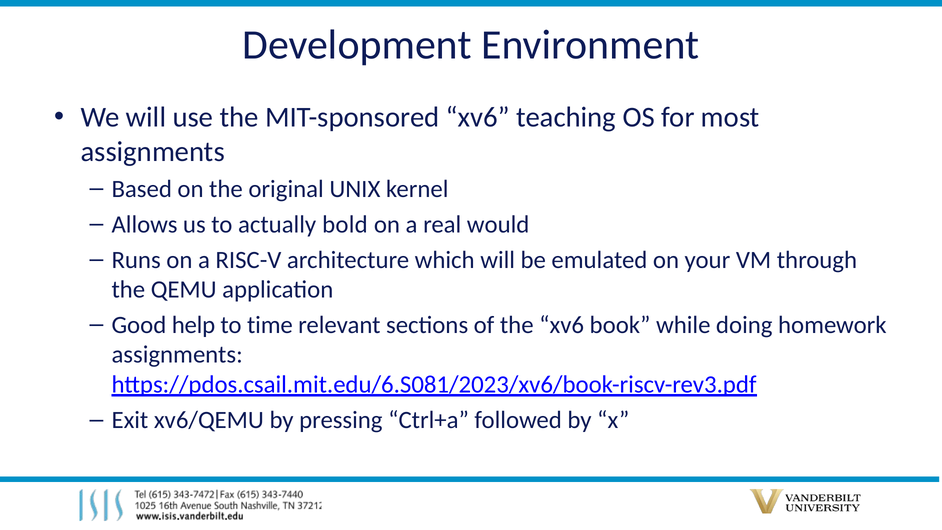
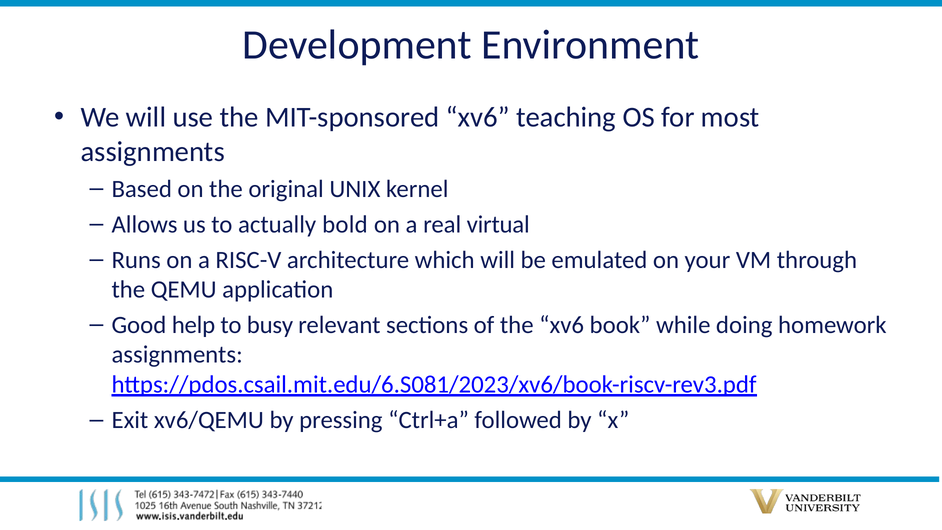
would: would -> virtual
time: time -> busy
